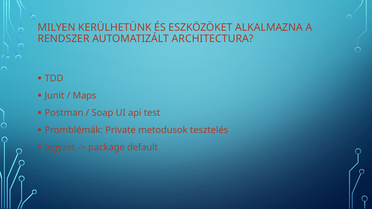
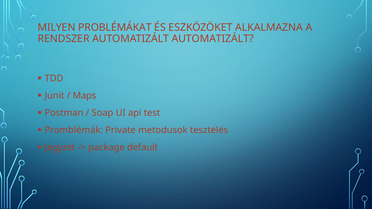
KERÜLHETÜNK: KERÜLHETÜNK -> PROBLÉMÁKAT
AUTOMATIZÁLT ARCHITECTURA: ARCHITECTURA -> AUTOMATIZÁLT
